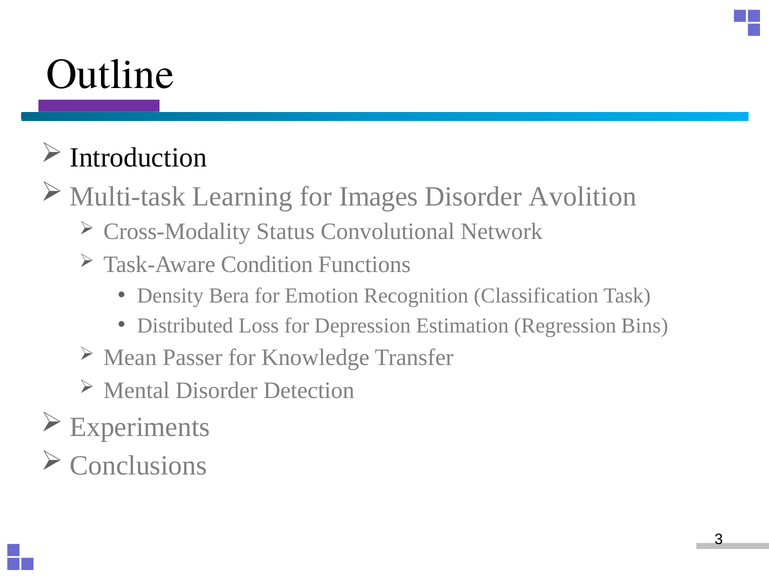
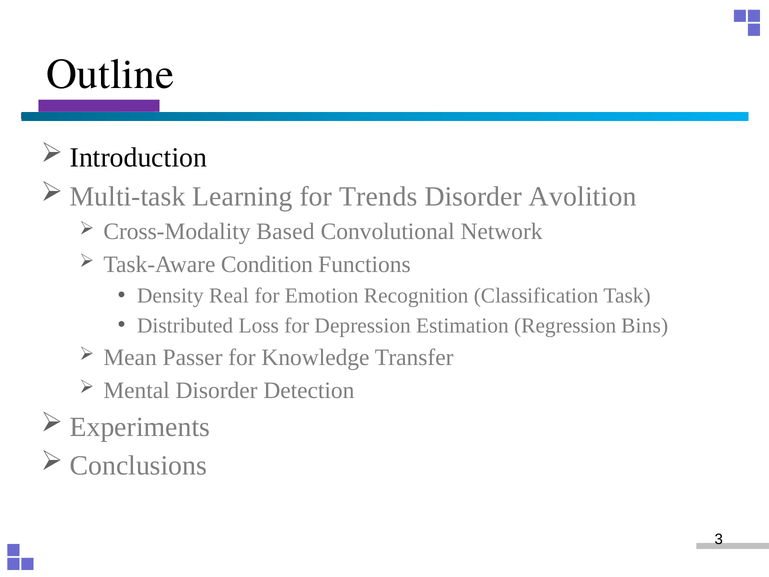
Images: Images -> Trends
Status: Status -> Based
Bera: Bera -> Real
